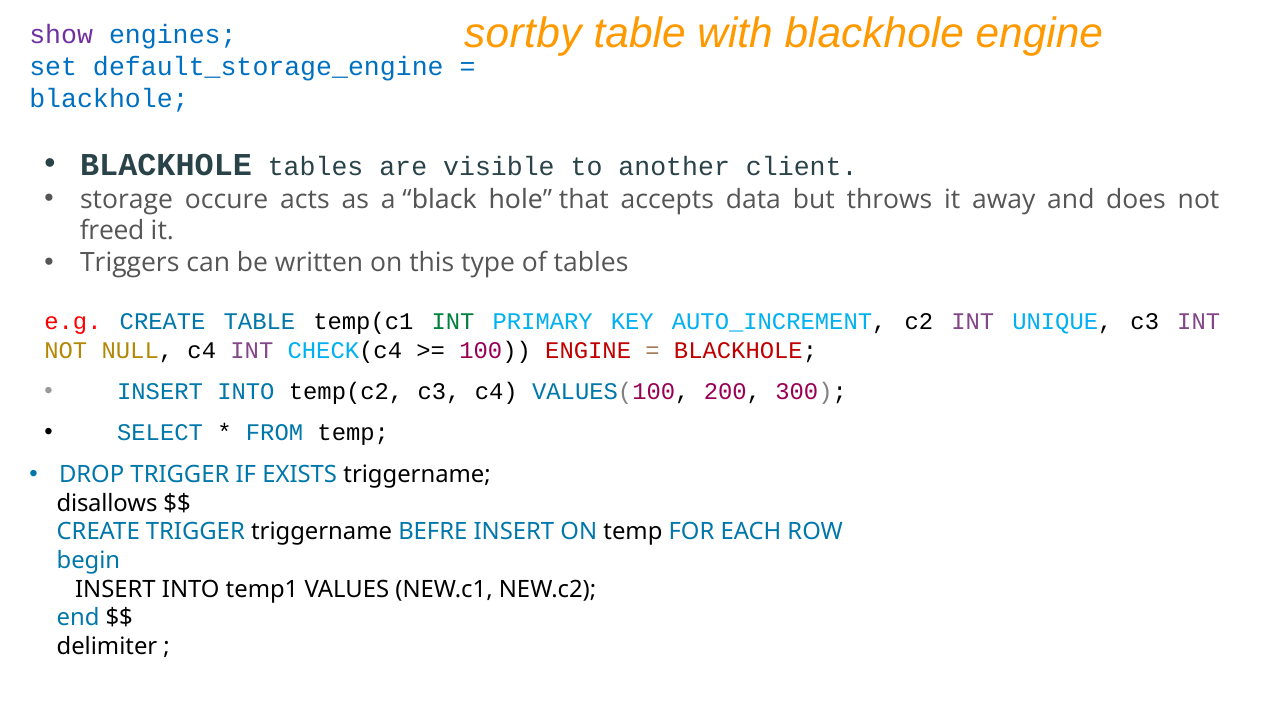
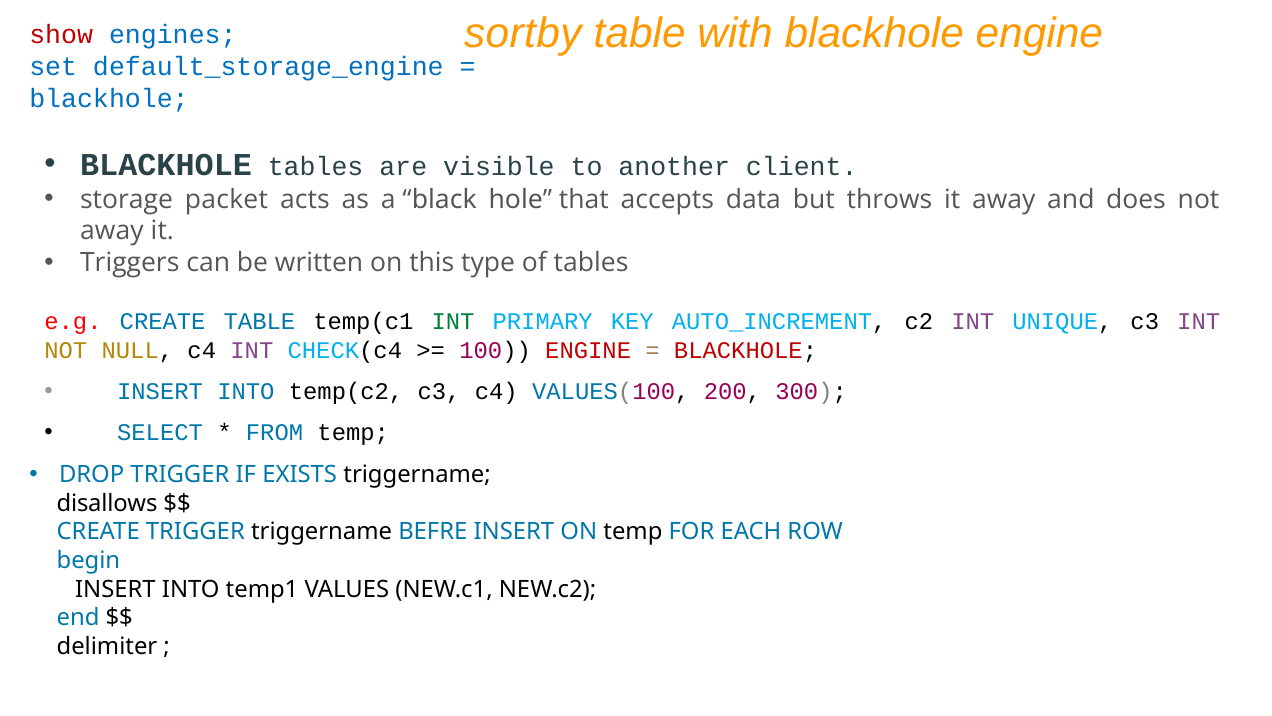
show colour: purple -> red
occure: occure -> packet
freed at (112, 231): freed -> away
